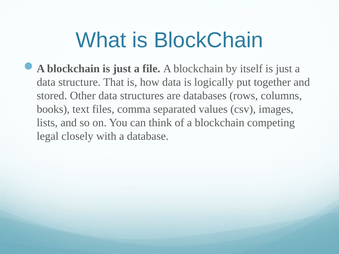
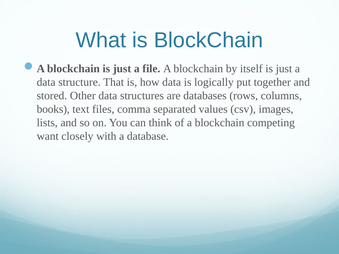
legal: legal -> want
